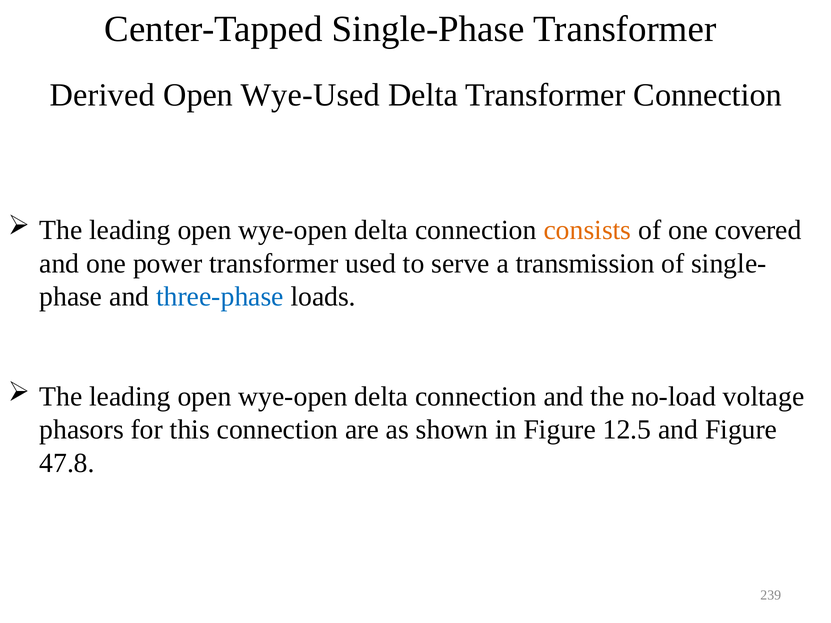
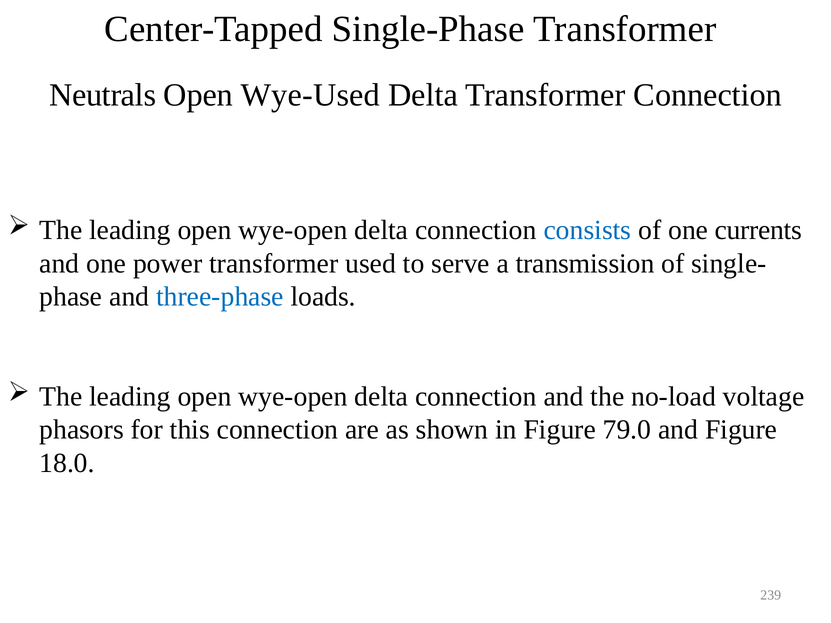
Derived: Derived -> Neutrals
consists colour: orange -> blue
covered: covered -> currents
12.5: 12.5 -> 79.0
47.8: 47.8 -> 18.0
